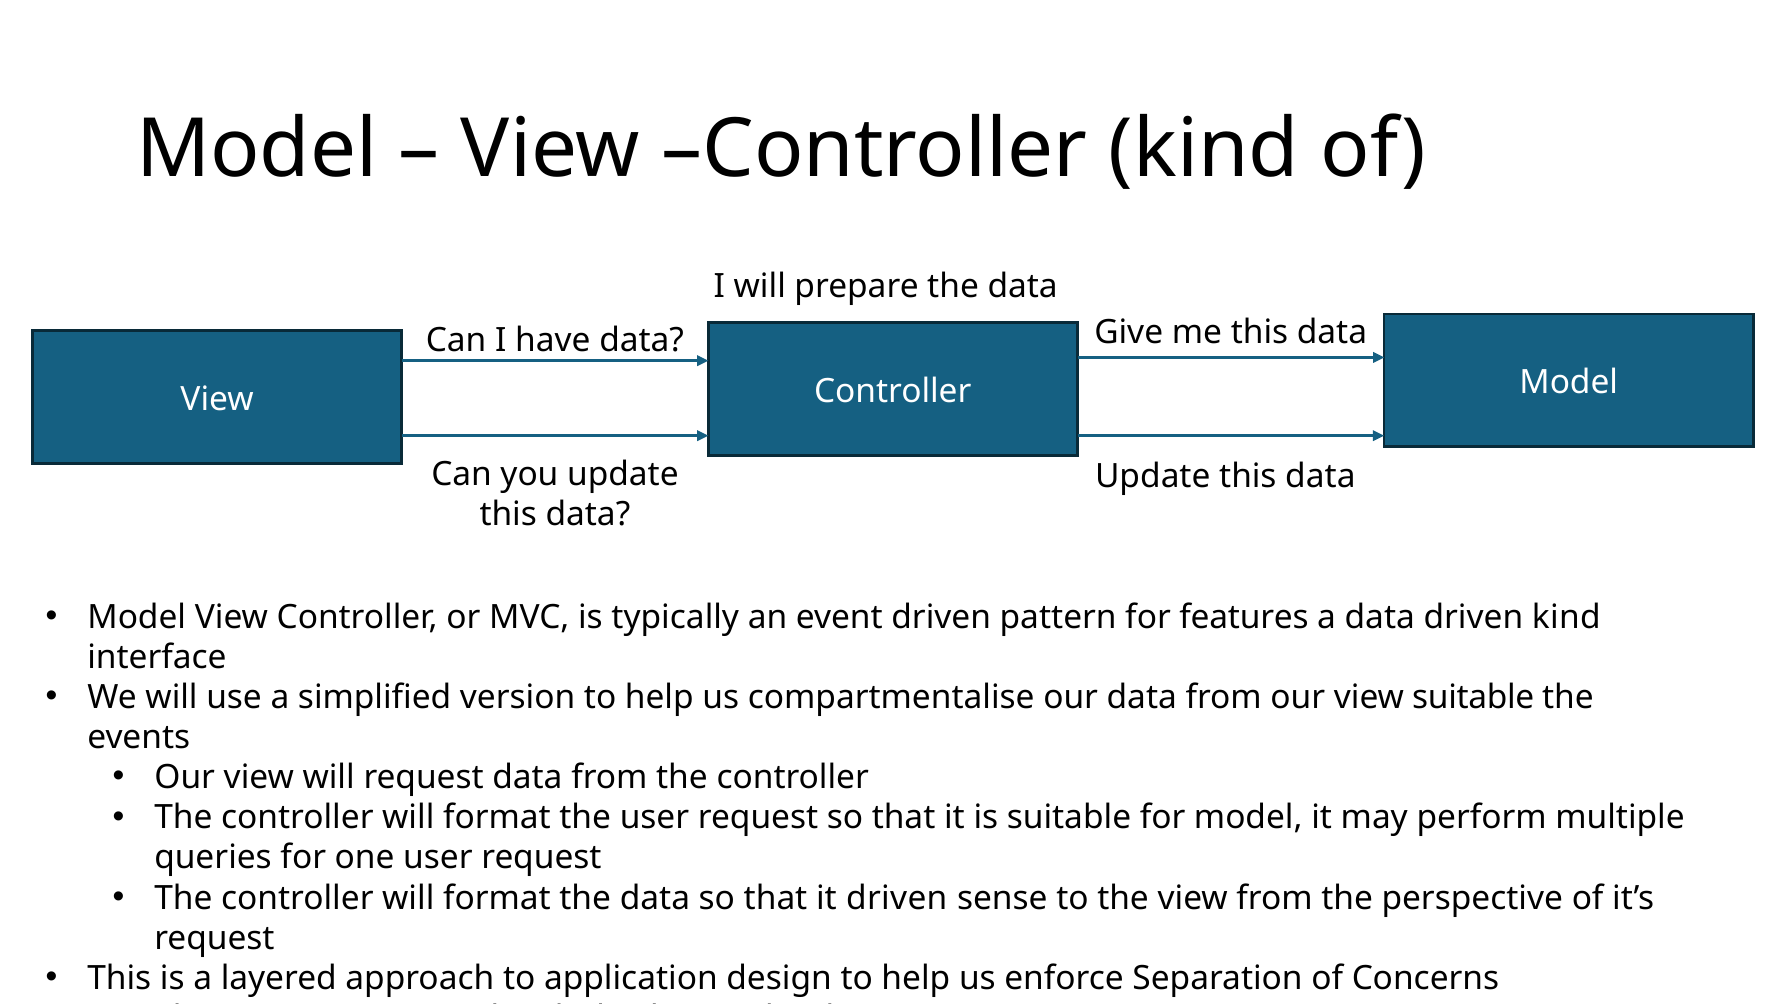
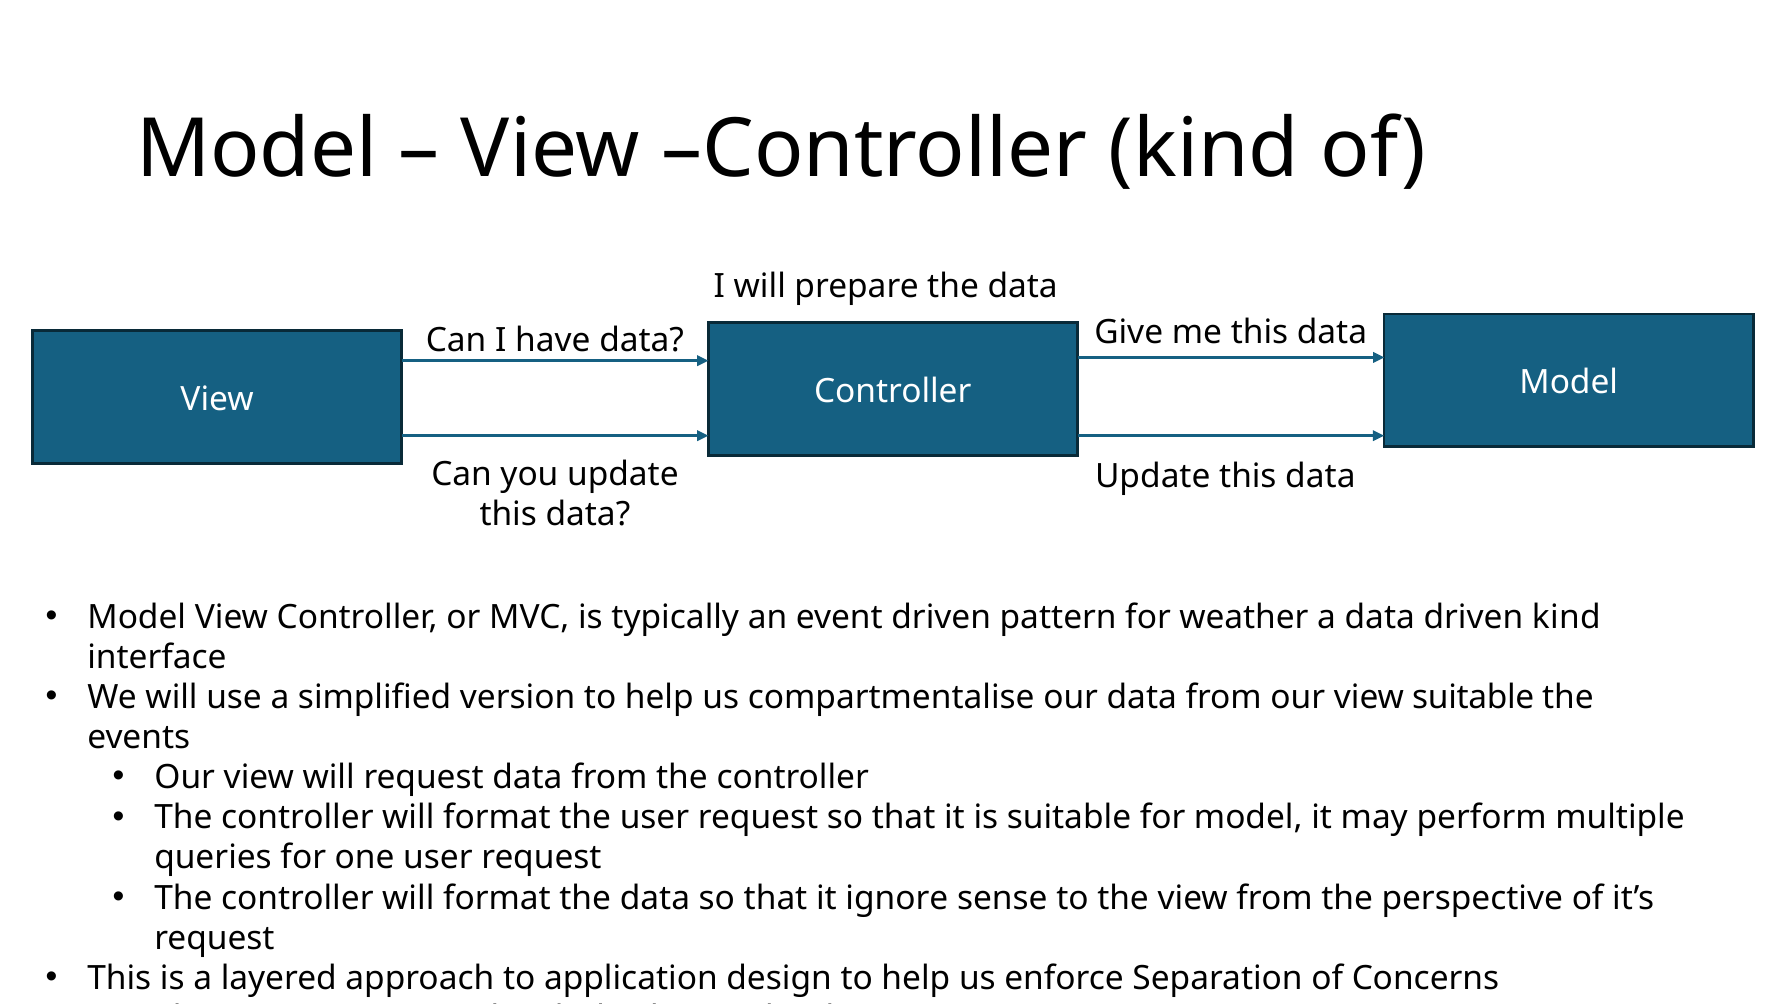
features: features -> weather
it driven: driven -> ignore
